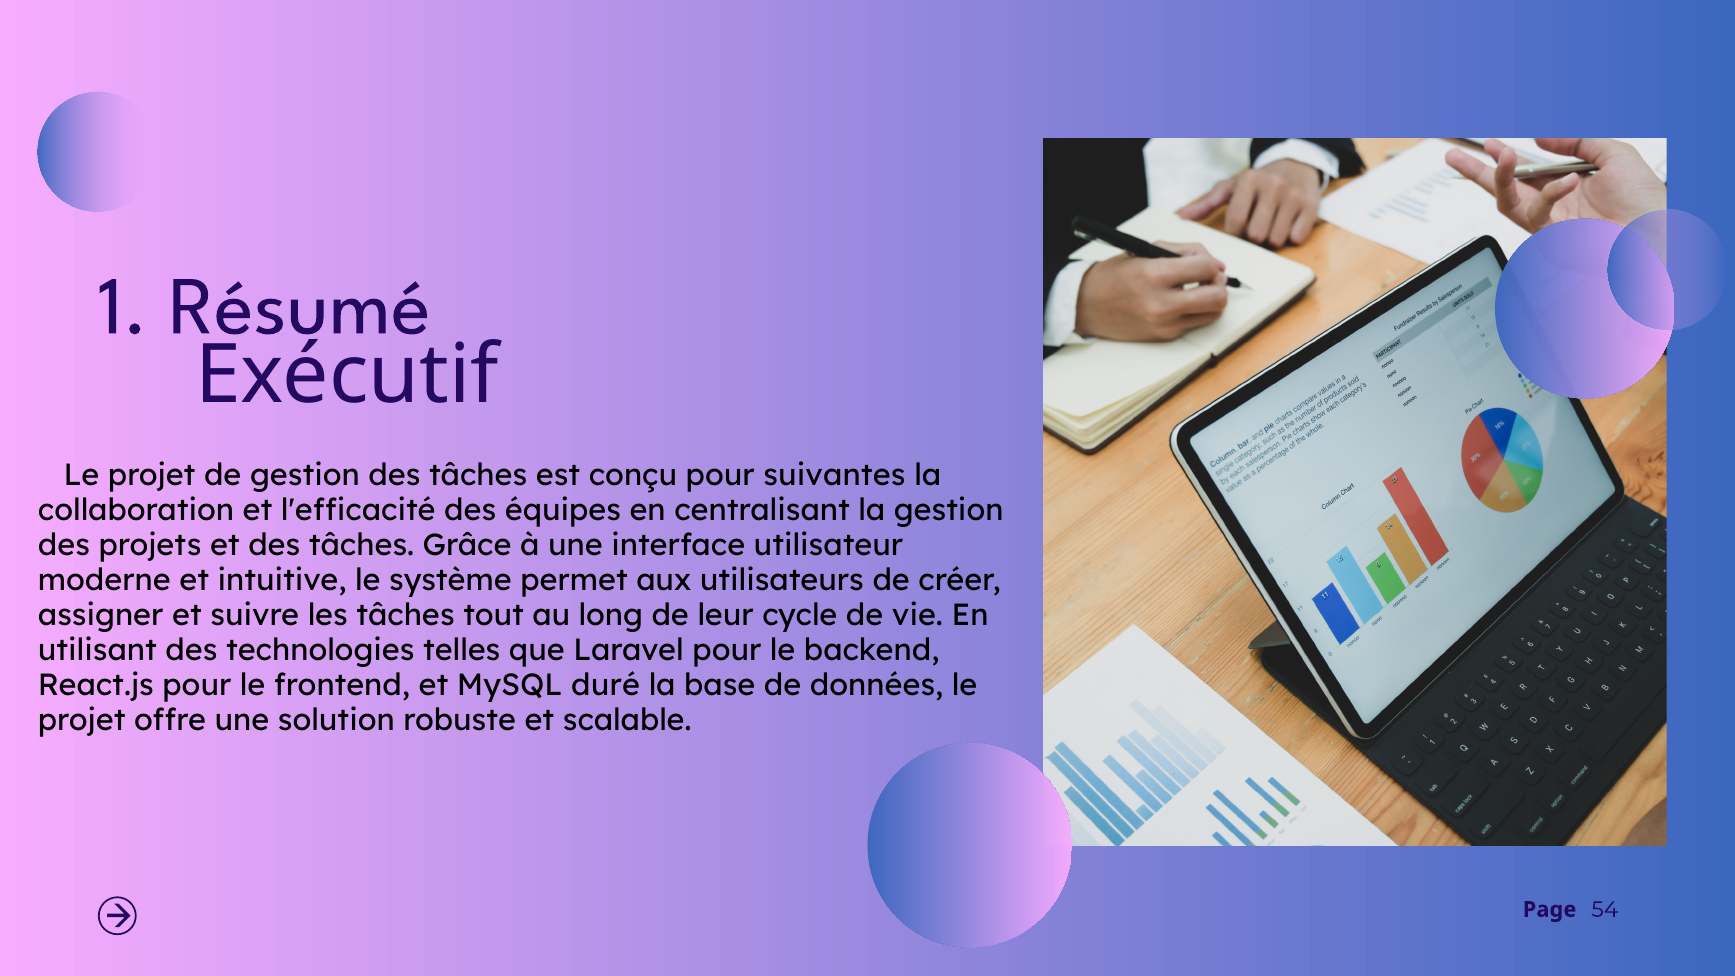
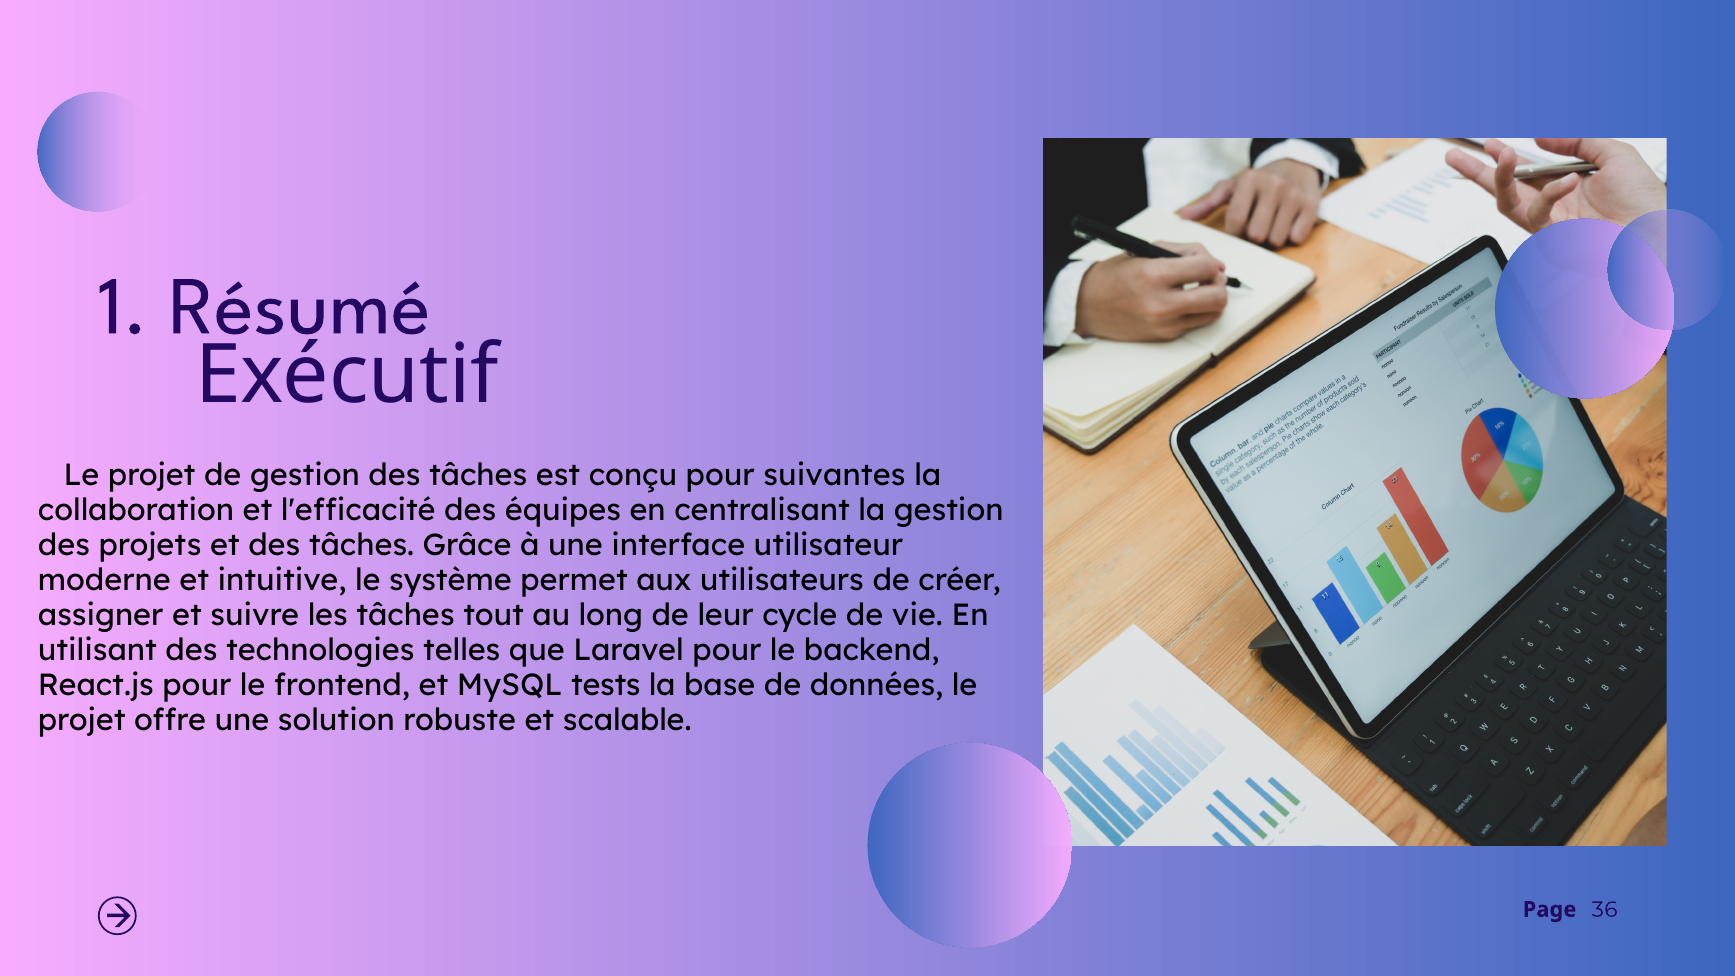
duré: duré -> tests
54: 54 -> 36
